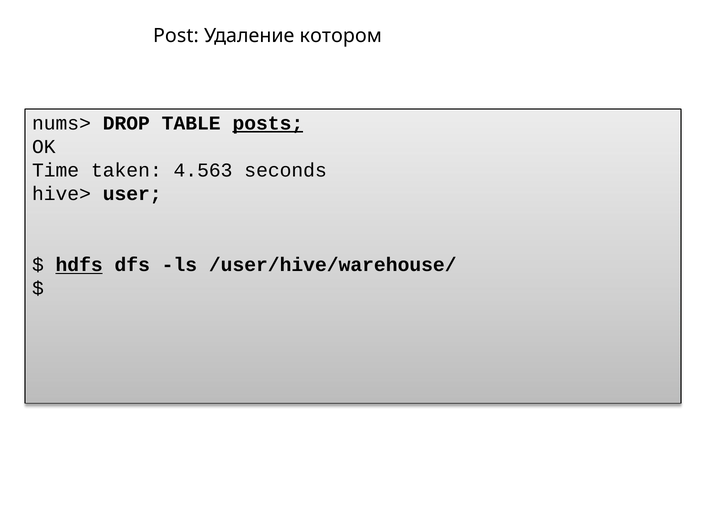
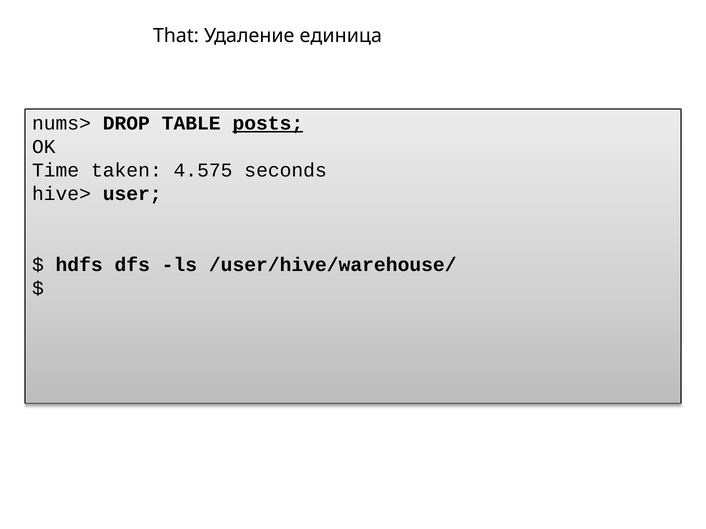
Post: Post -> That
котором: котором -> единица
4.563: 4.563 -> 4.575
hdfs underline: present -> none
